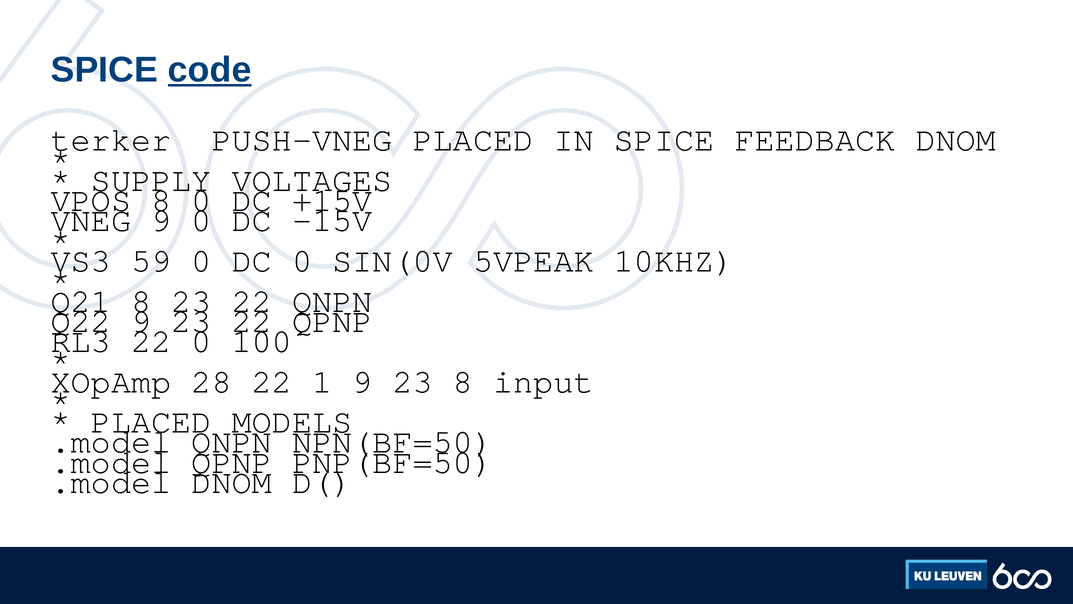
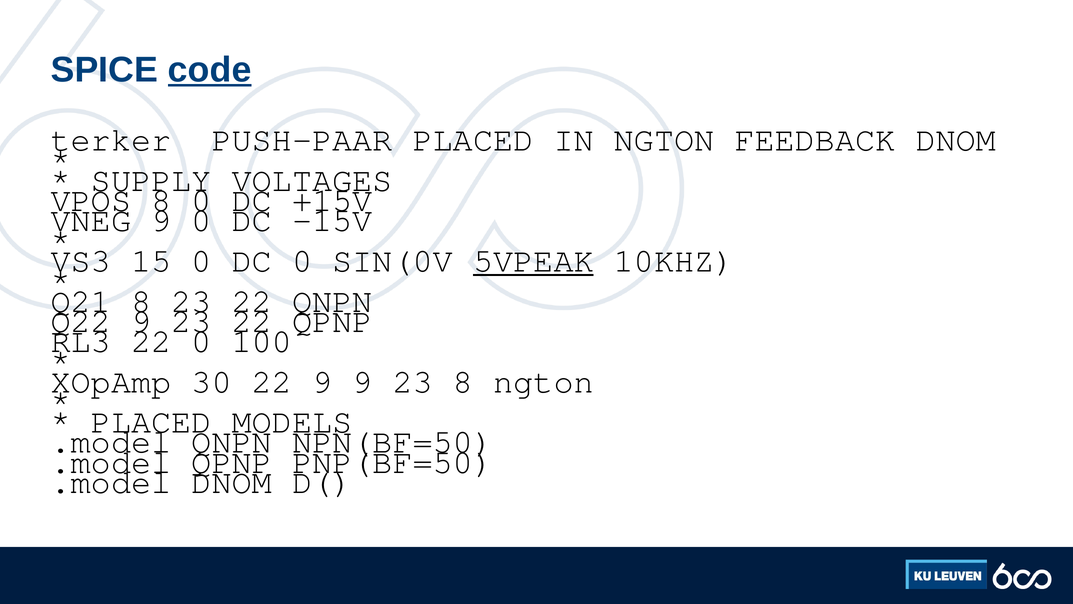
PUSH-VNEG: PUSH-VNEG -> PUSH-PAAR
IN SPICE: SPICE -> NGTON
59: 59 -> 15
5VPEAK underline: none -> present
28: 28 -> 30
22 1: 1 -> 9
8 input: input -> ngton
